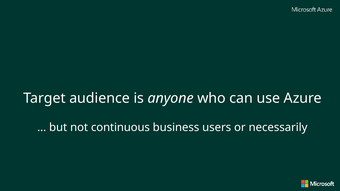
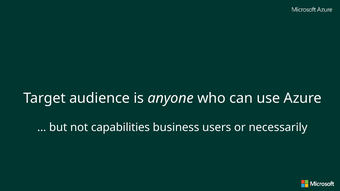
continuous: continuous -> capabilities
